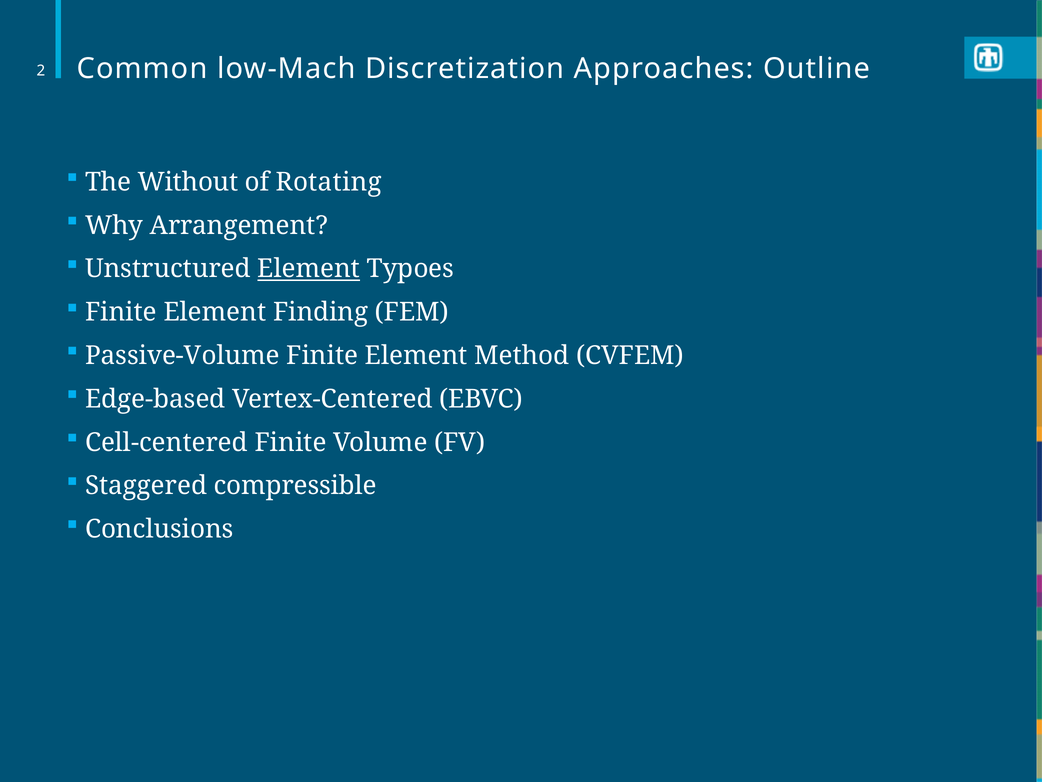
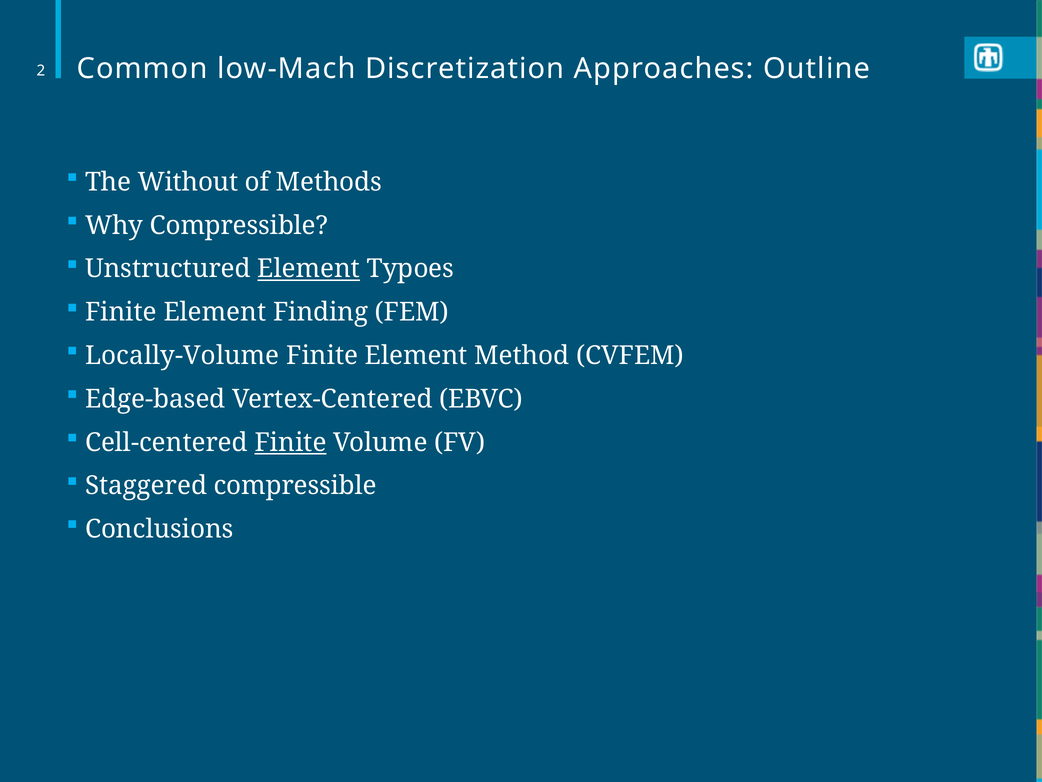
Rotating: Rotating -> Methods
Why Arrangement: Arrangement -> Compressible
Passive-Volume: Passive-Volume -> Locally-Volume
Finite at (291, 442) underline: none -> present
